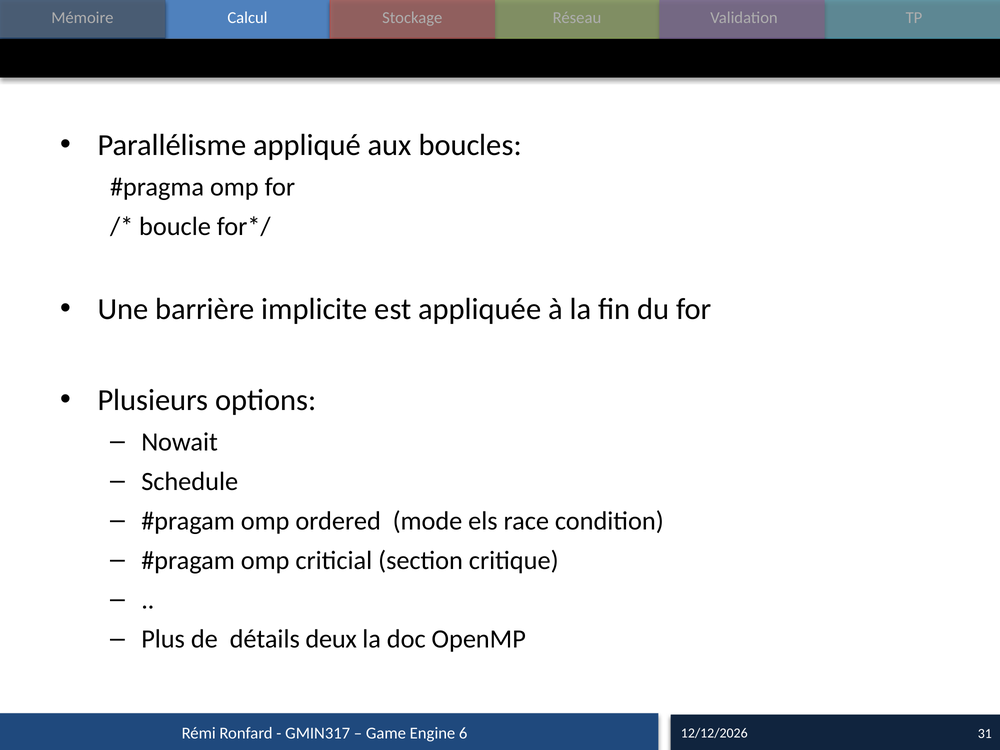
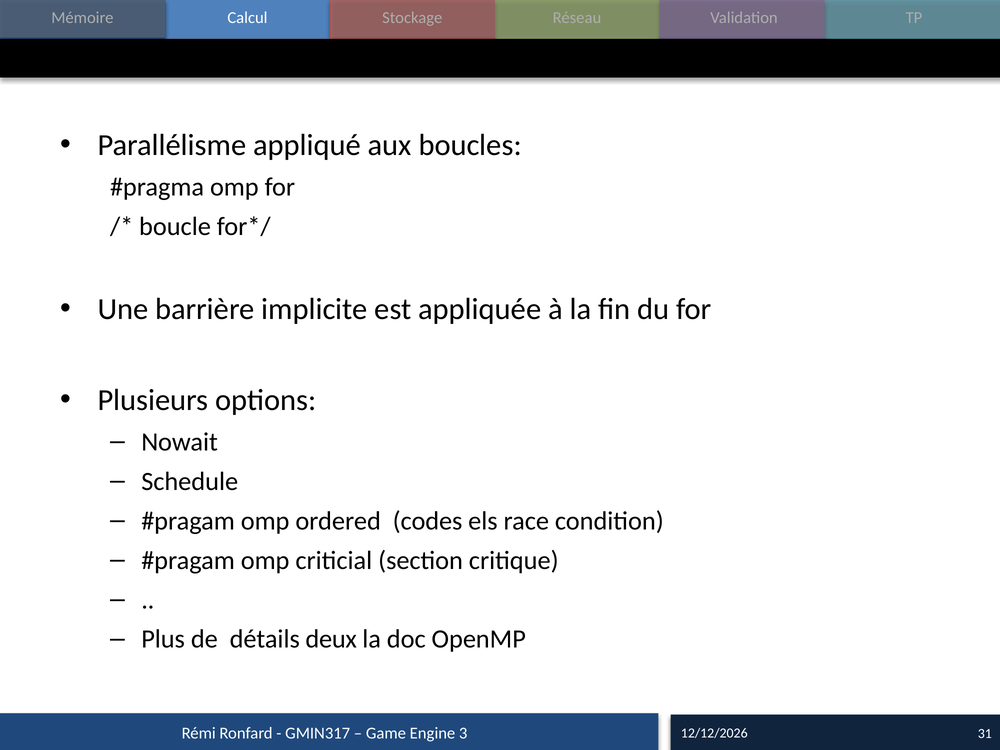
mode: mode -> codes
6: 6 -> 3
